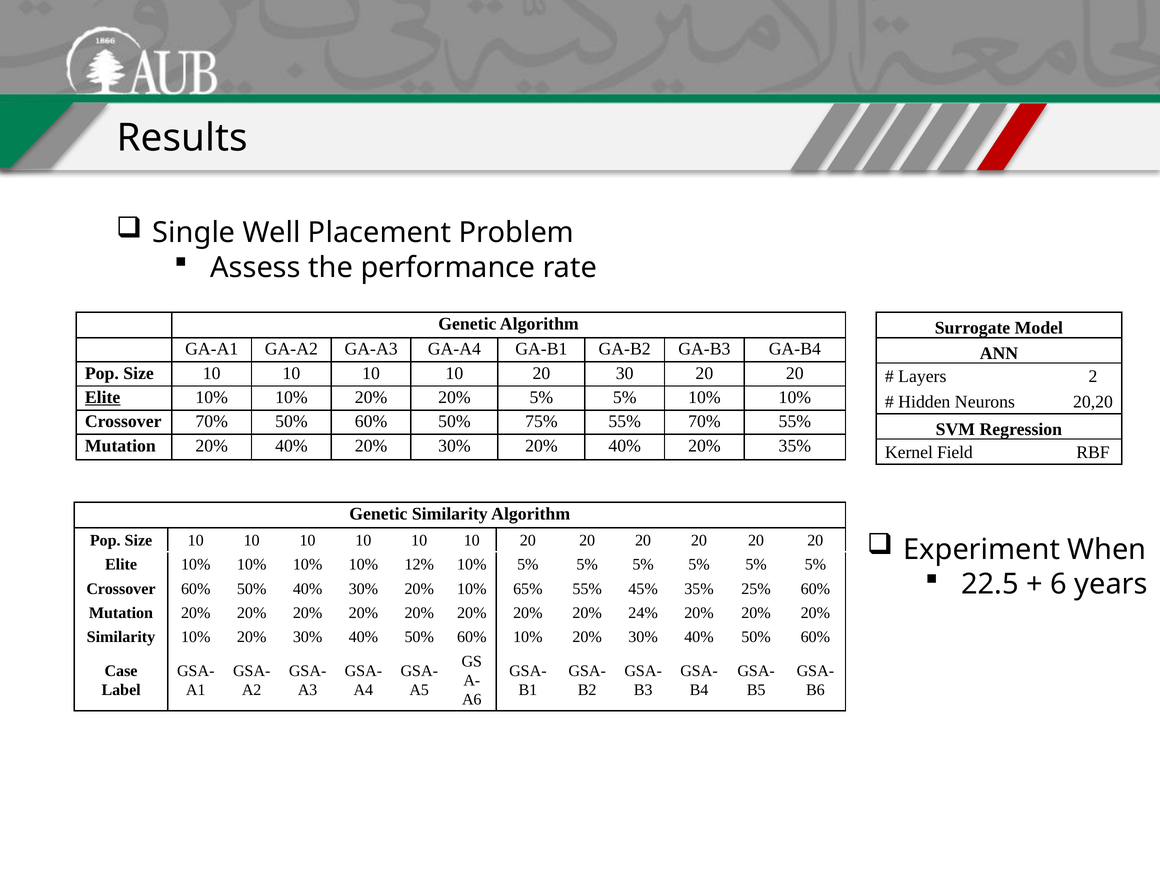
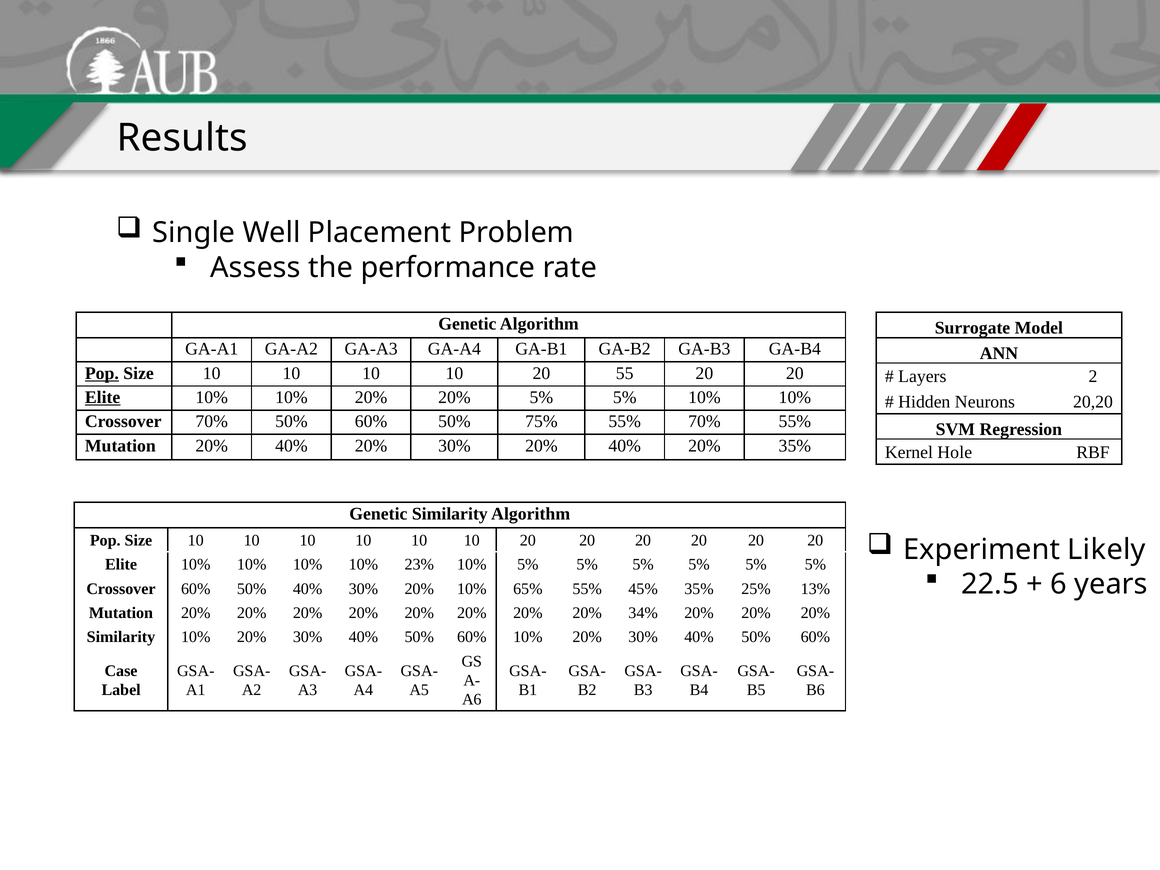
Pop at (102, 373) underline: none -> present
30: 30 -> 55
Field: Field -> Hole
When: When -> Likely
12%: 12% -> 23%
25% 60%: 60% -> 13%
24%: 24% -> 34%
